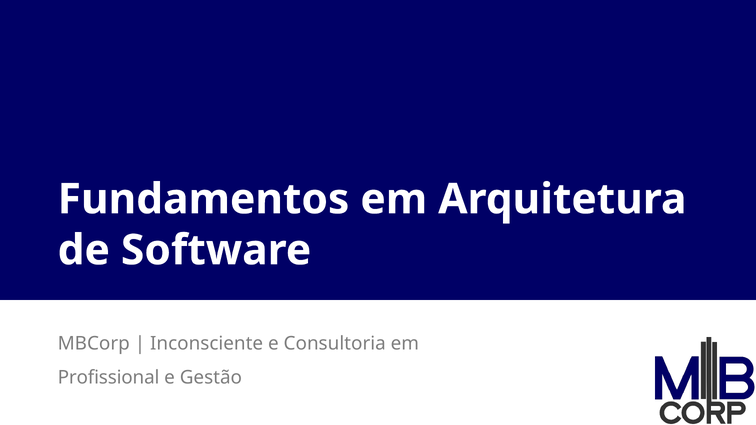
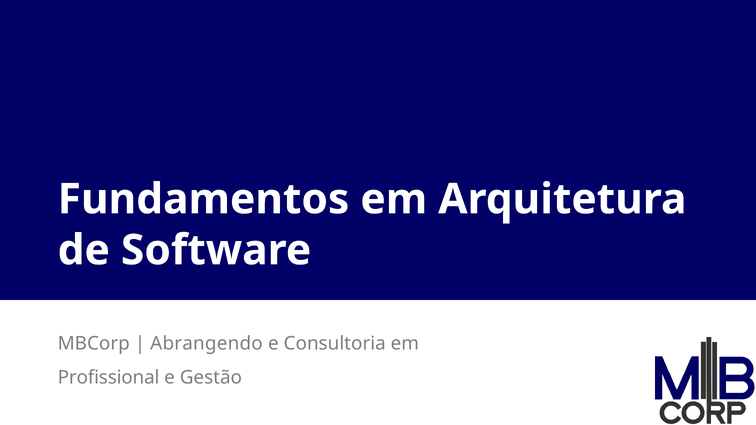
Inconsciente: Inconsciente -> Abrangendo
